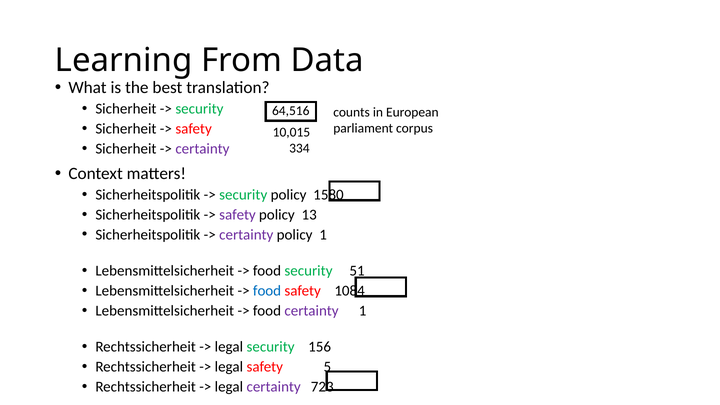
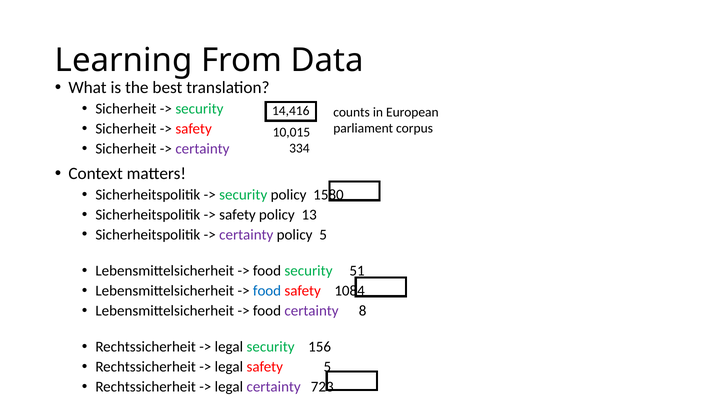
64,516: 64,516 -> 14,416
safety at (237, 215) colour: purple -> black
policy 1: 1 -> 5
certainty 1: 1 -> 8
